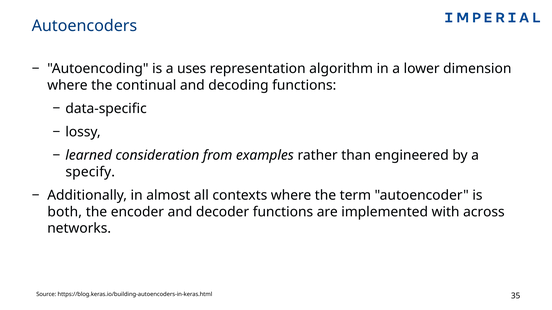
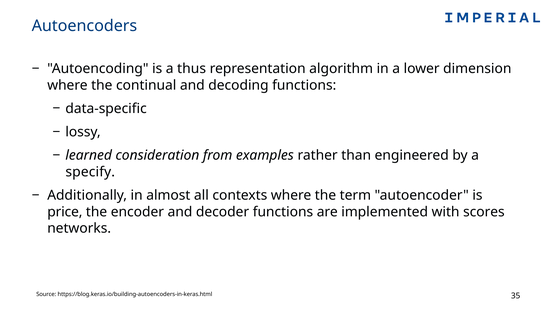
uses: uses -> thus
both: both -> price
across: across -> scores
